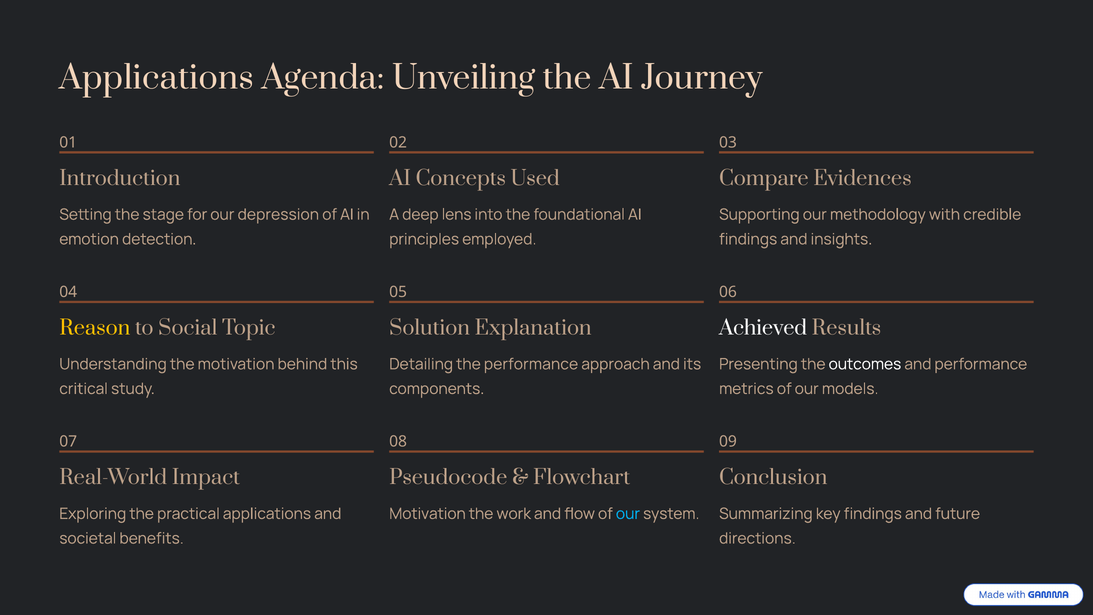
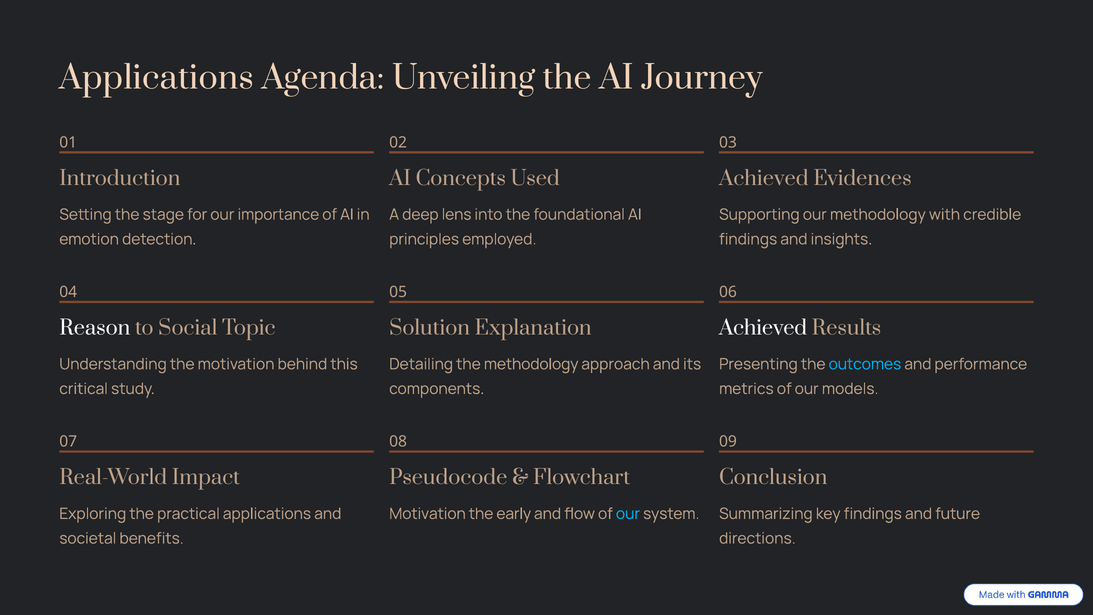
Compare at (764, 178): Compare -> Achieved
depression: depression -> importance
Reason colour: yellow -> white
the performance: performance -> methodology
outcomes colour: white -> light blue
work: work -> early
